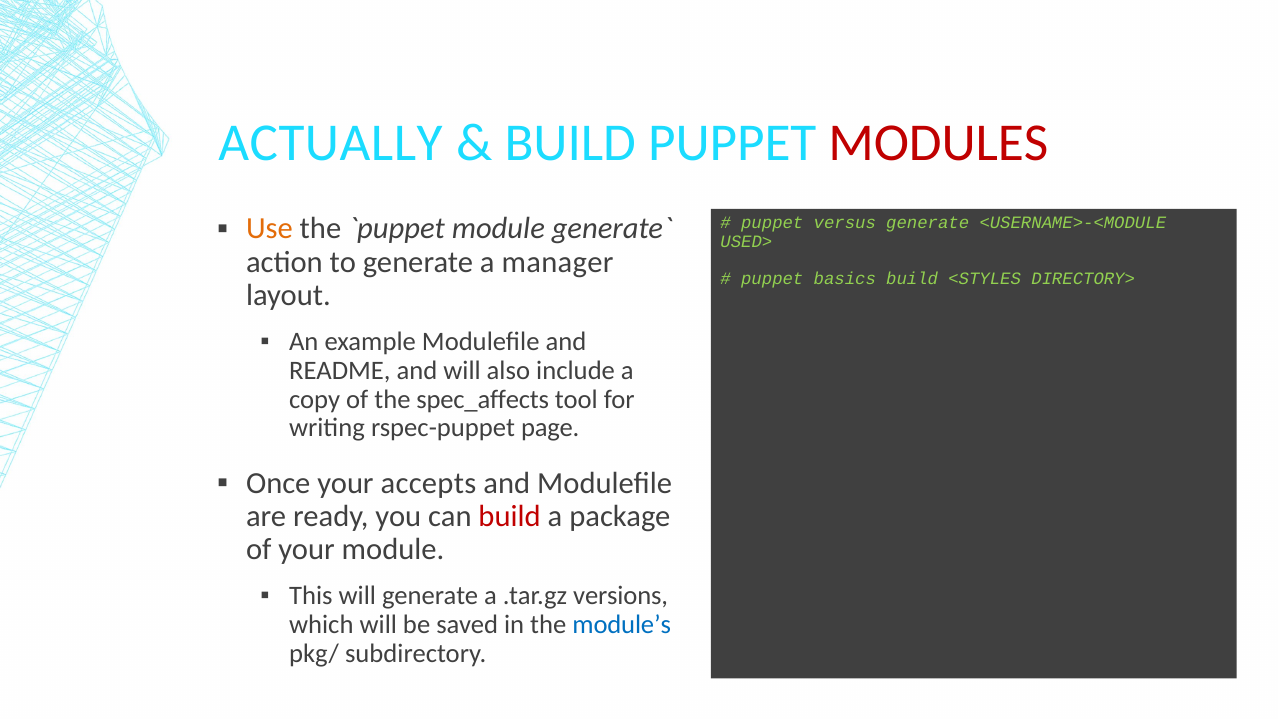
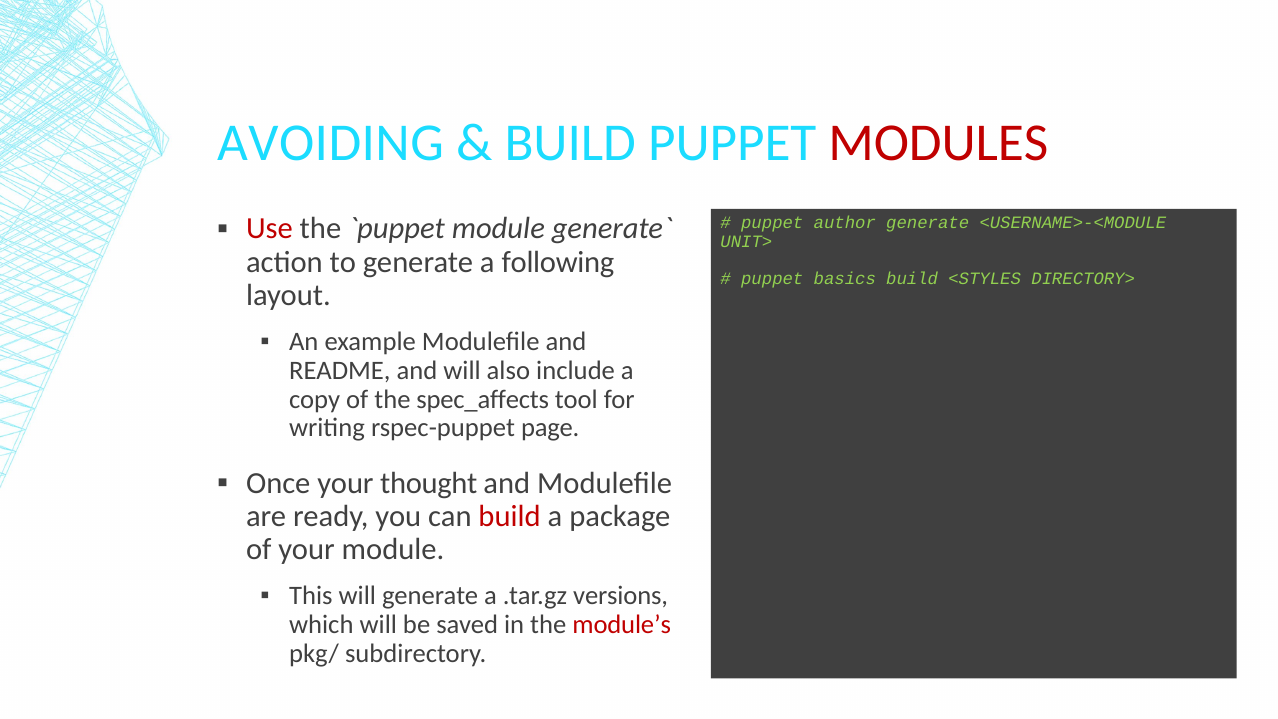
ACTUALLY: ACTUALLY -> AVOIDING
Use colour: orange -> red
versus: versus -> author
USED>: USED> -> UNIT>
manager: manager -> following
accepts: accepts -> thought
module’s colour: blue -> red
